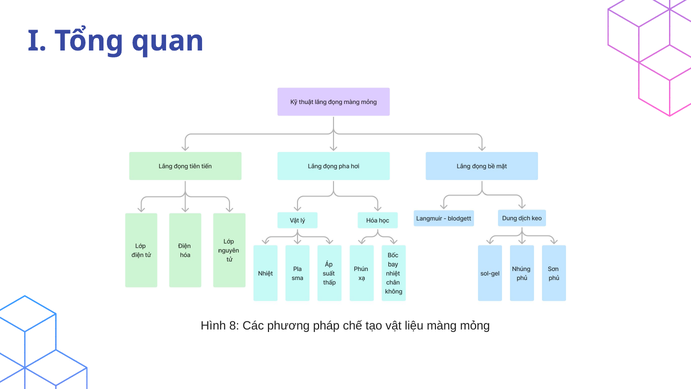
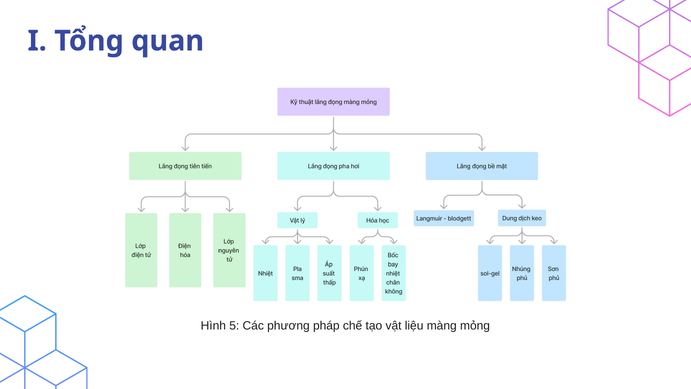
8: 8 -> 5
